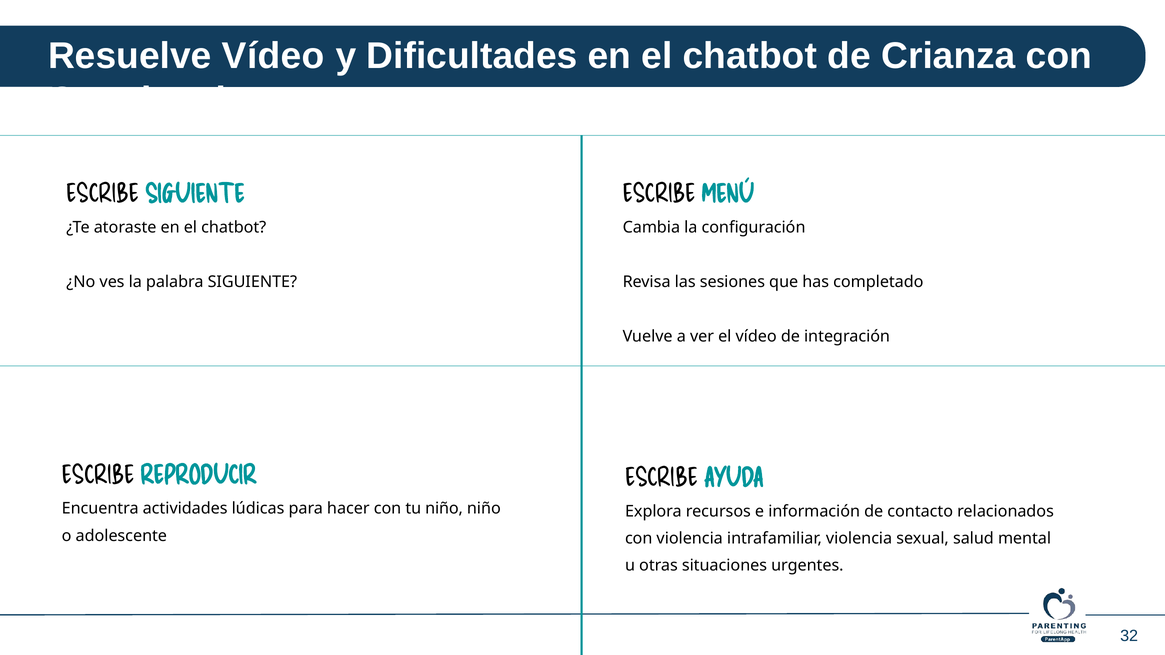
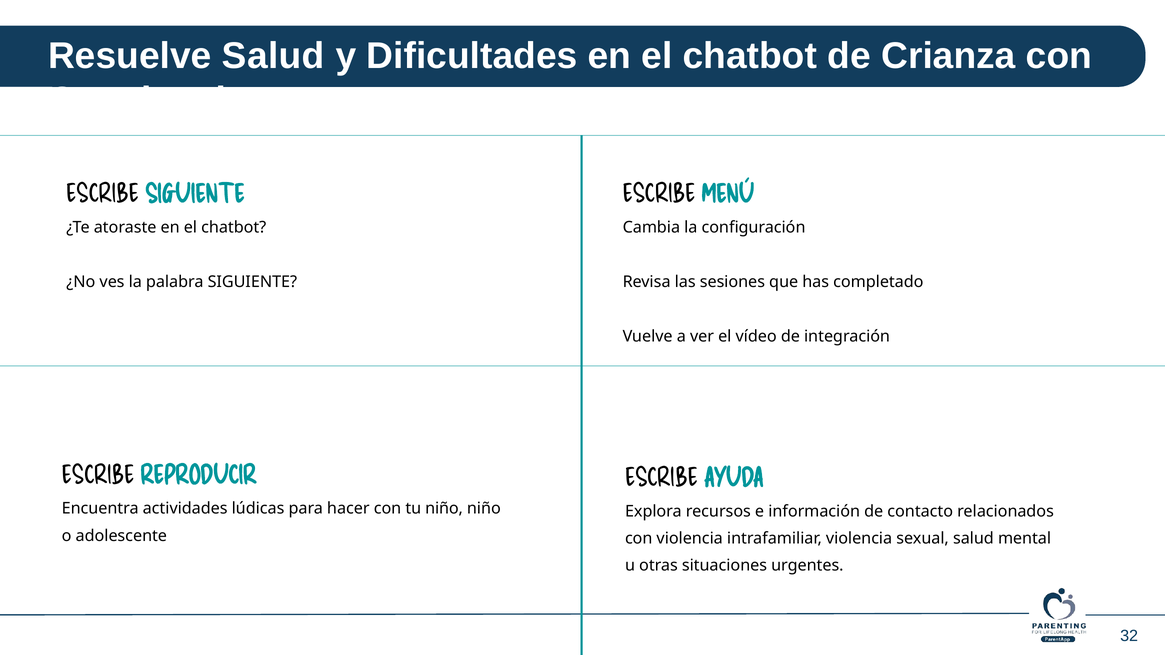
Resuelve Vídeo: Vídeo -> Salud
